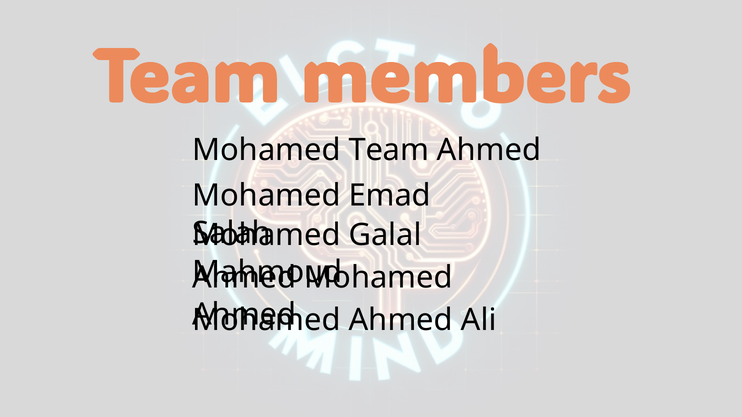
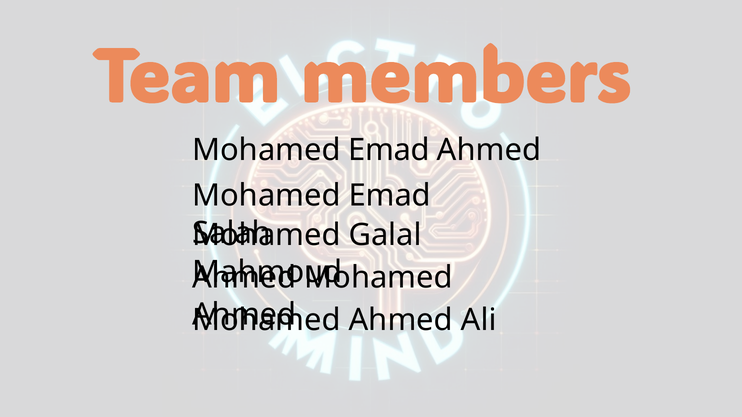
Team at (389, 150): Team -> Emad
